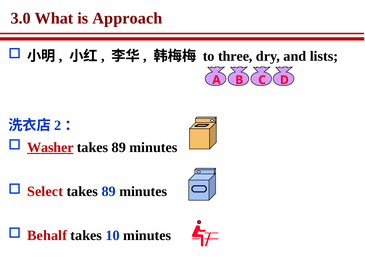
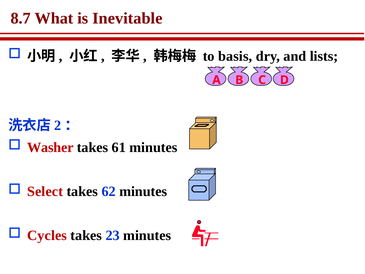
3.0: 3.0 -> 8.7
Approach: Approach -> Inevitable
three: three -> basis
Washer underline: present -> none
89 at (119, 147): 89 -> 61
89 at (109, 191): 89 -> 62
Behalf: Behalf -> Cycles
10: 10 -> 23
